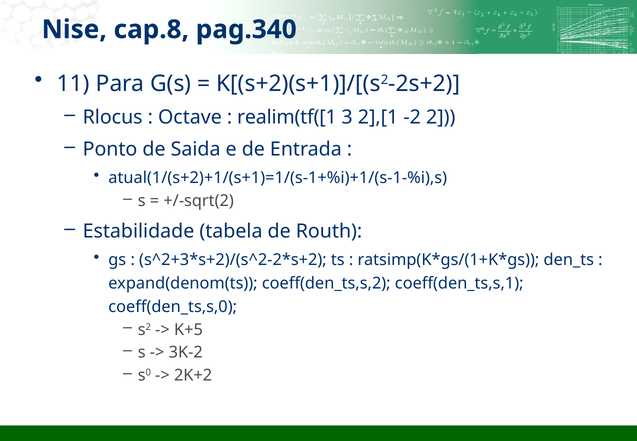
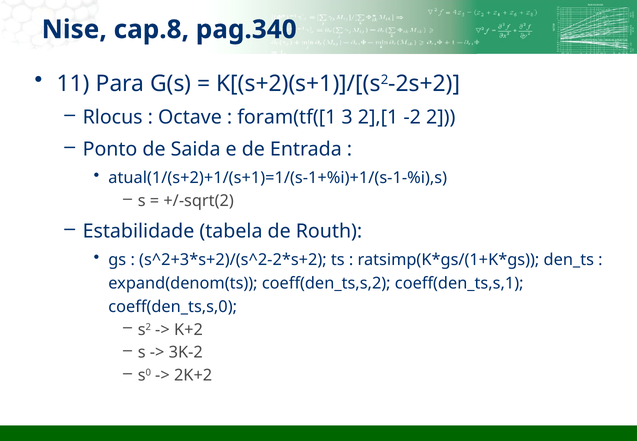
realim(tf([1: realim(tf([1 -> foram(tf([1
K+5: K+5 -> K+2
